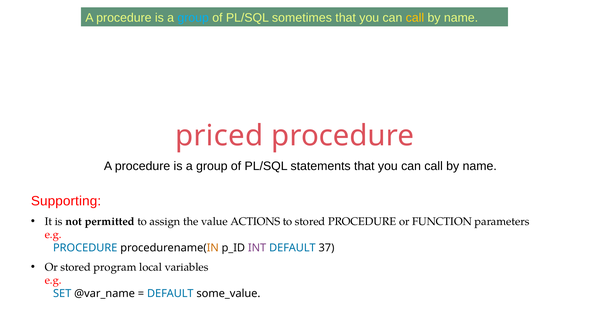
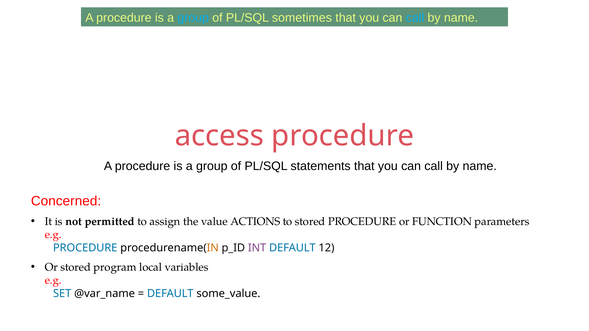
call at (415, 18) colour: yellow -> light blue
priced: priced -> access
Supporting: Supporting -> Concerned
37: 37 -> 12
